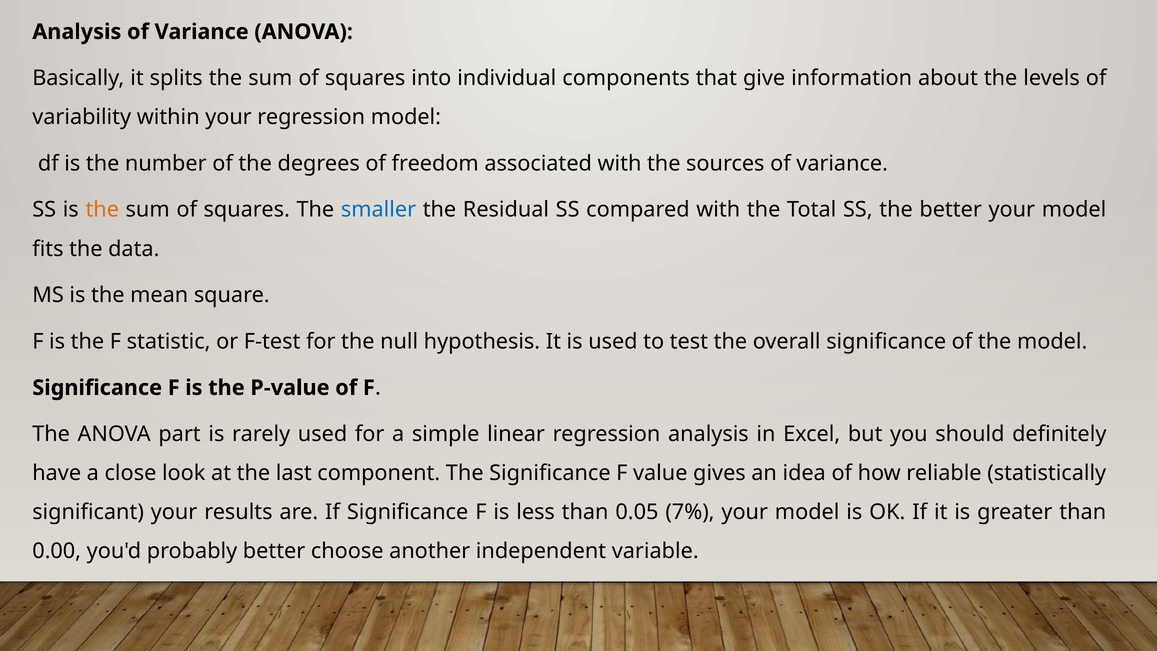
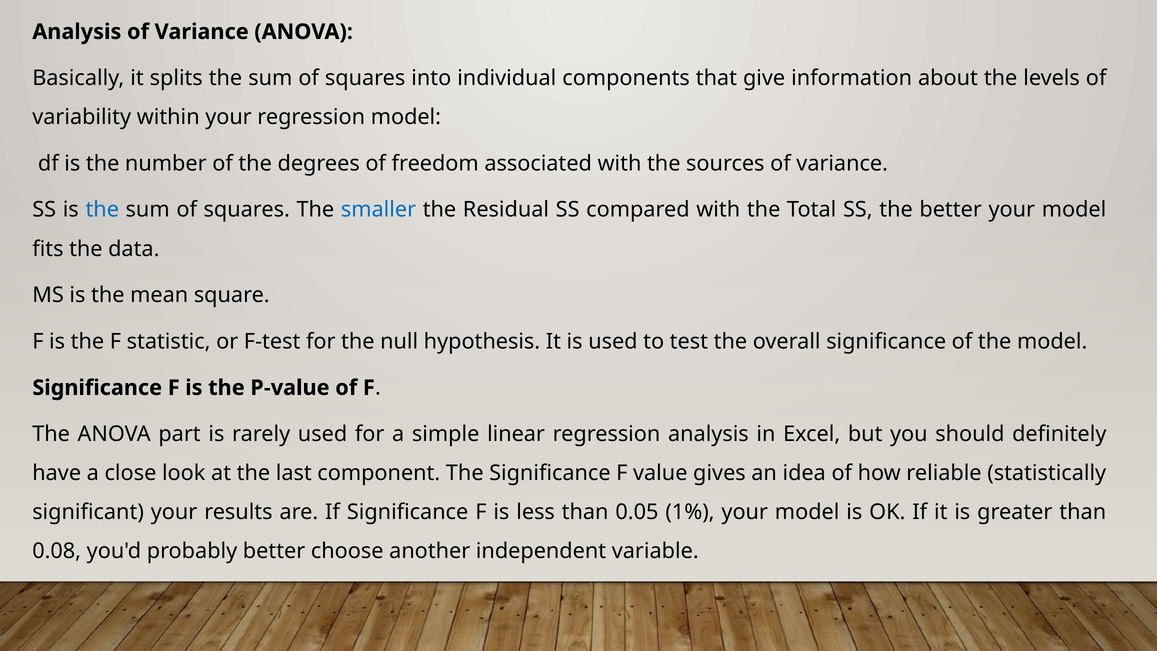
the at (102, 210) colour: orange -> blue
7%: 7% -> 1%
0.00: 0.00 -> 0.08
